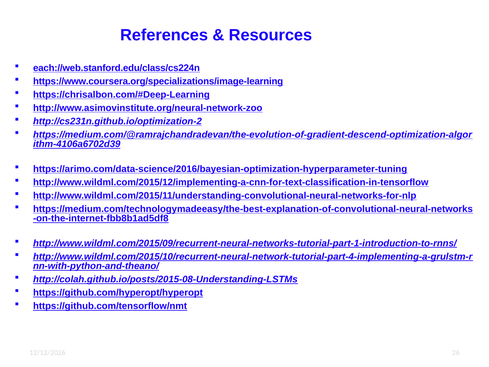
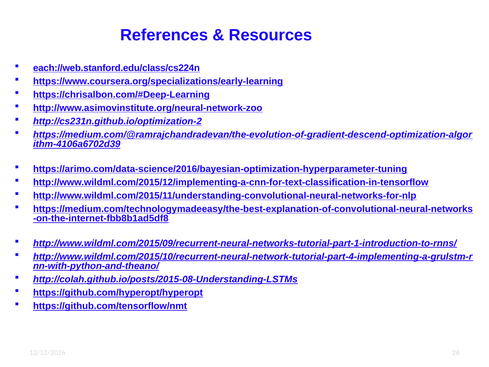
https://www.coursera.org/specializations/image-learning: https://www.coursera.org/specializations/image-learning -> https://www.coursera.org/specializations/early-learning
